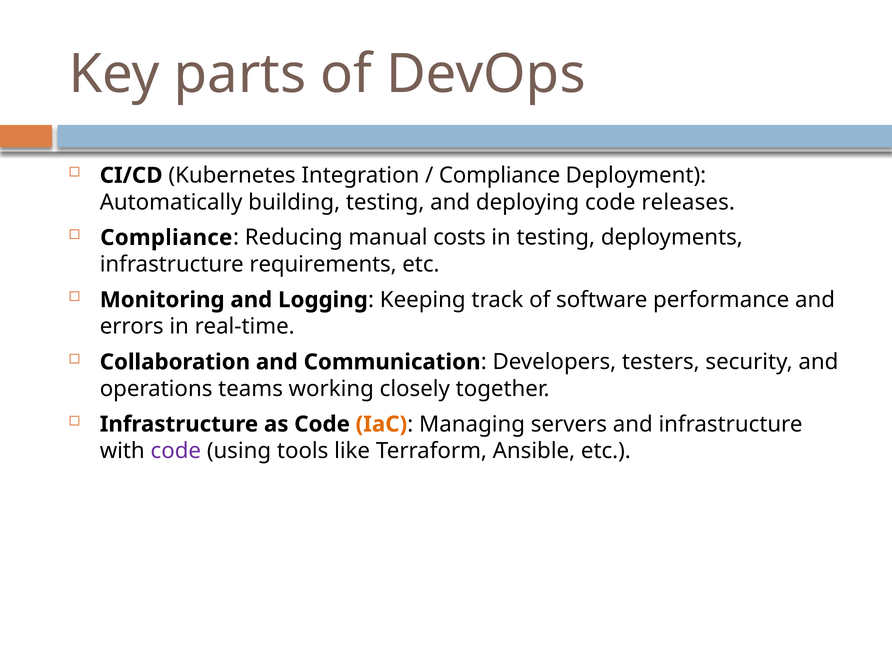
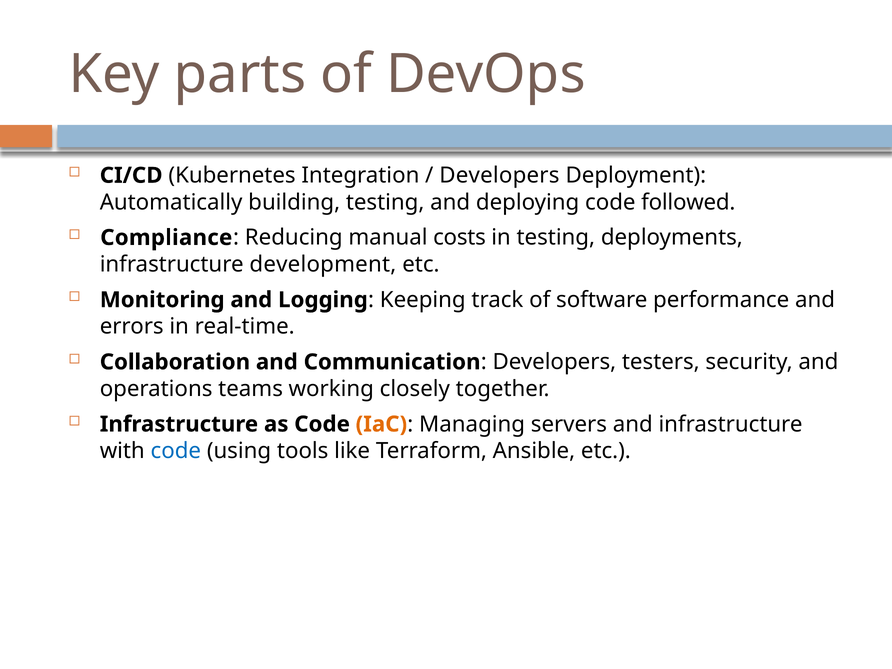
Compliance at (500, 175): Compliance -> Developers
releases: releases -> followed
requirements: requirements -> development
code at (176, 451) colour: purple -> blue
